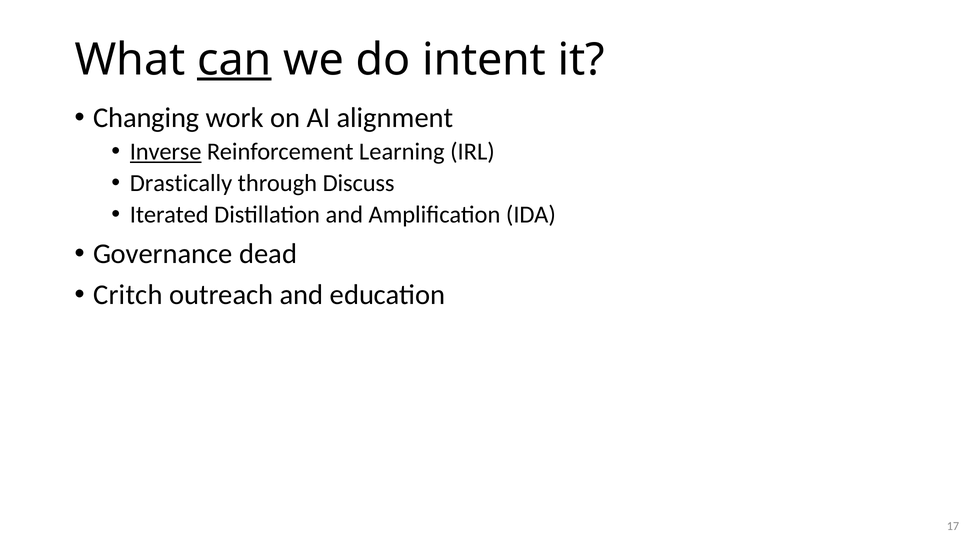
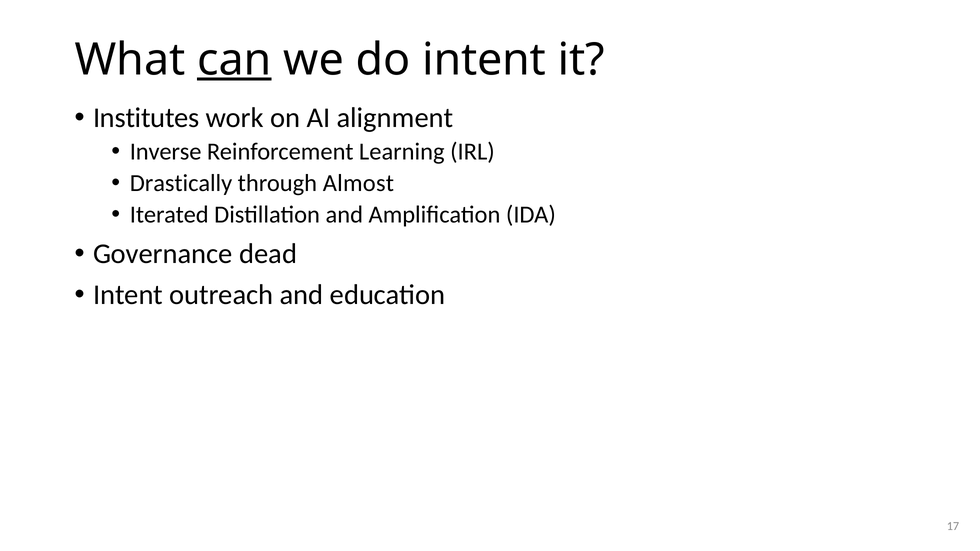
Changing: Changing -> Institutes
Inverse underline: present -> none
Discuss: Discuss -> Almost
Critch at (128, 295): Critch -> Intent
